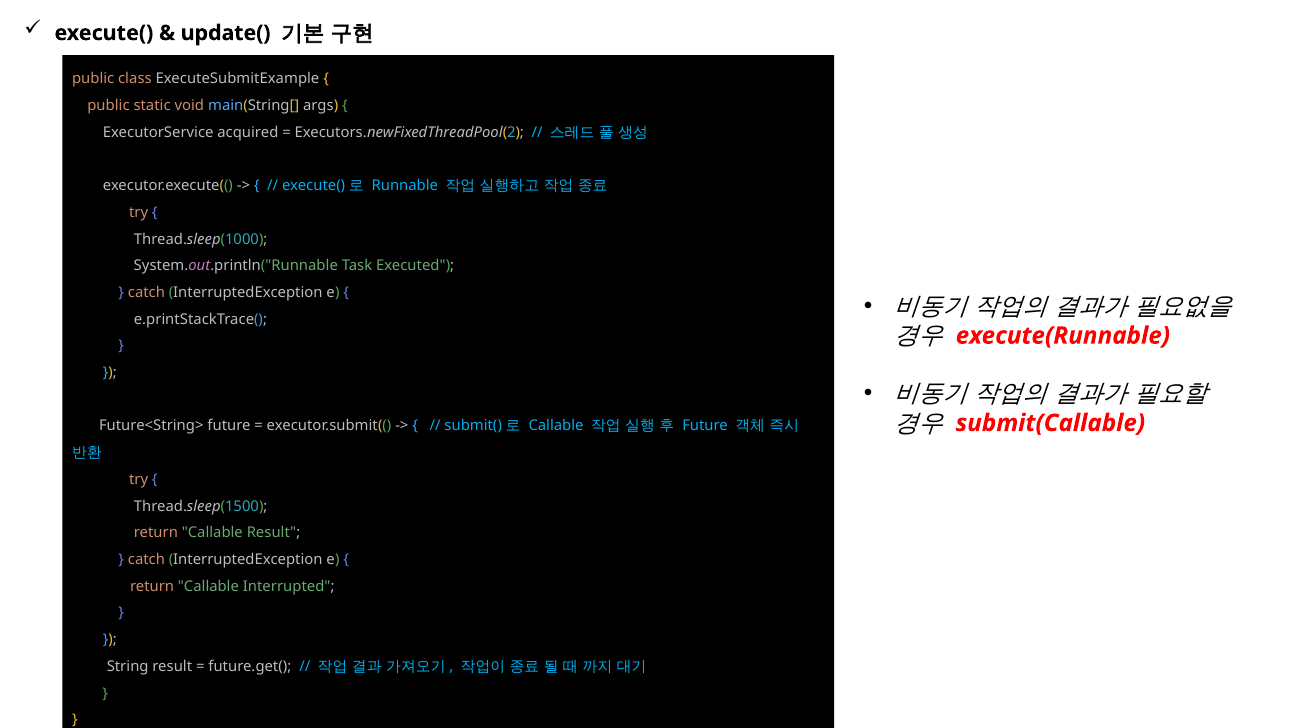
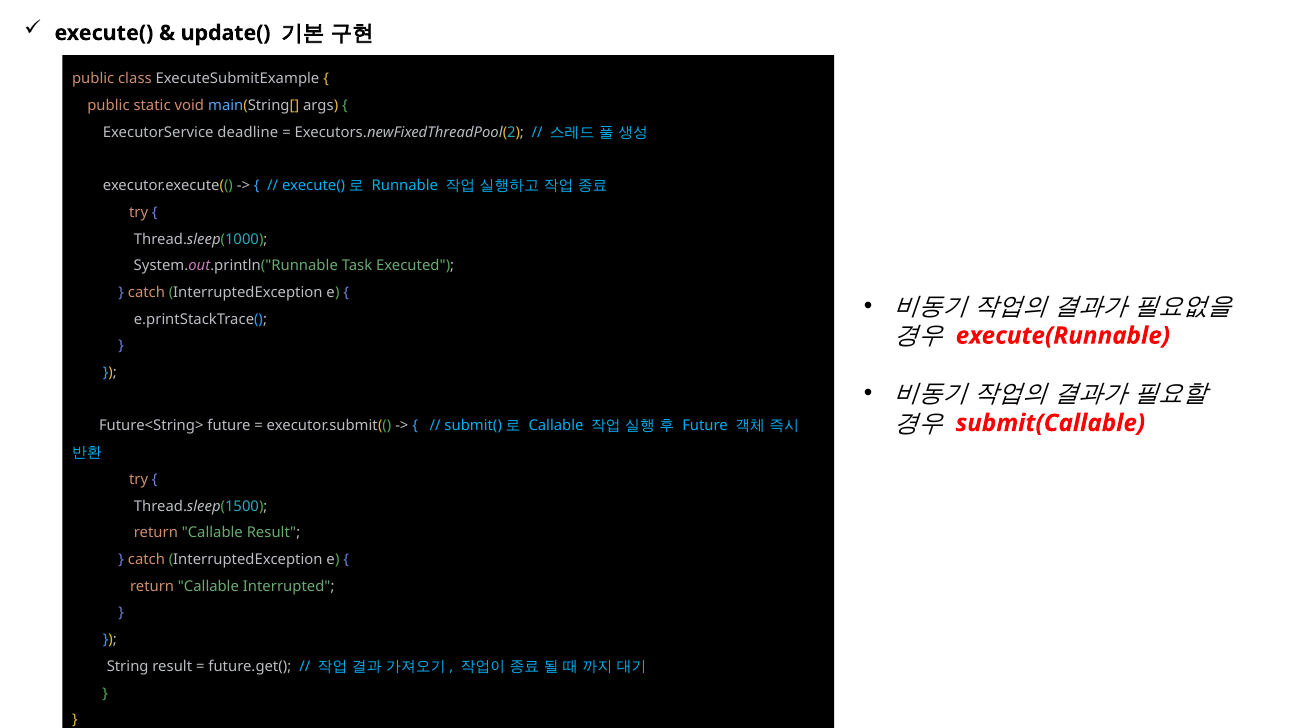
acquired: acquired -> deadline
